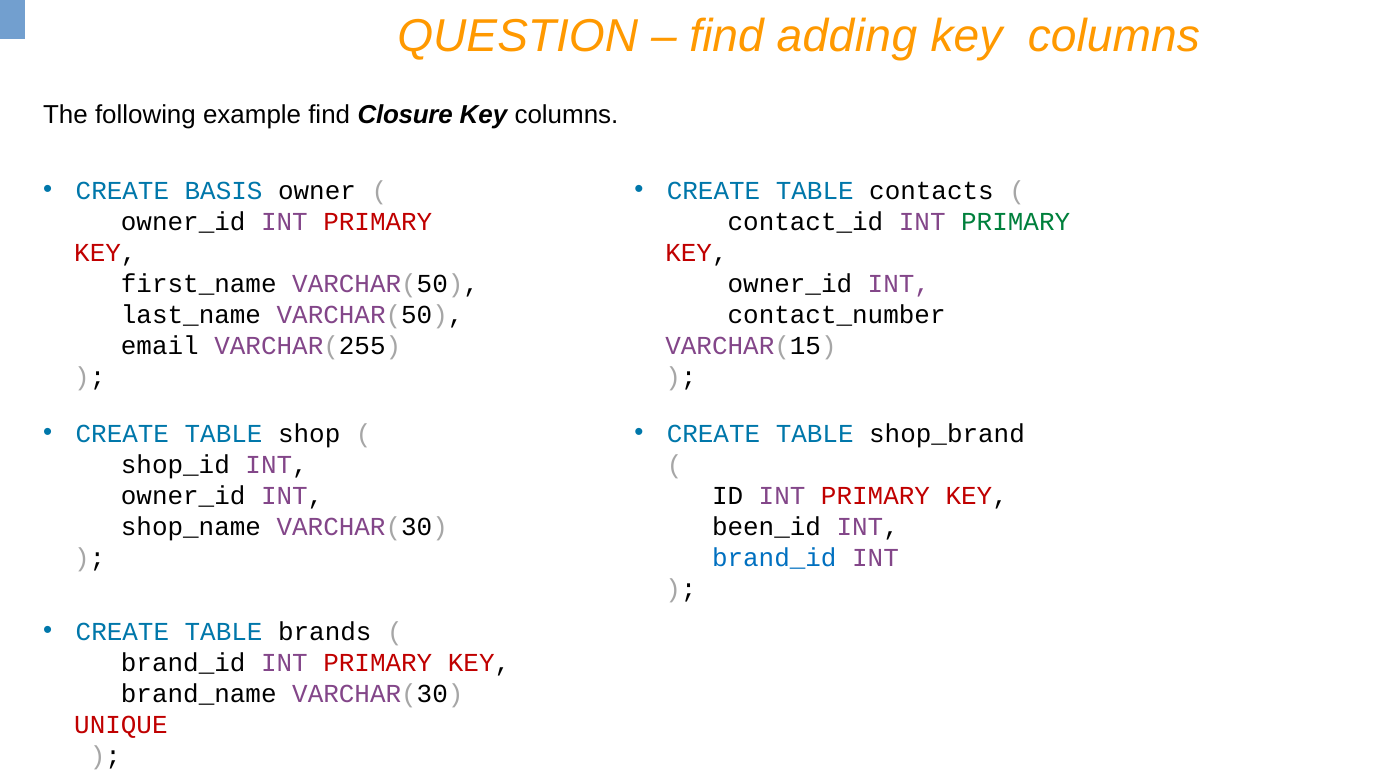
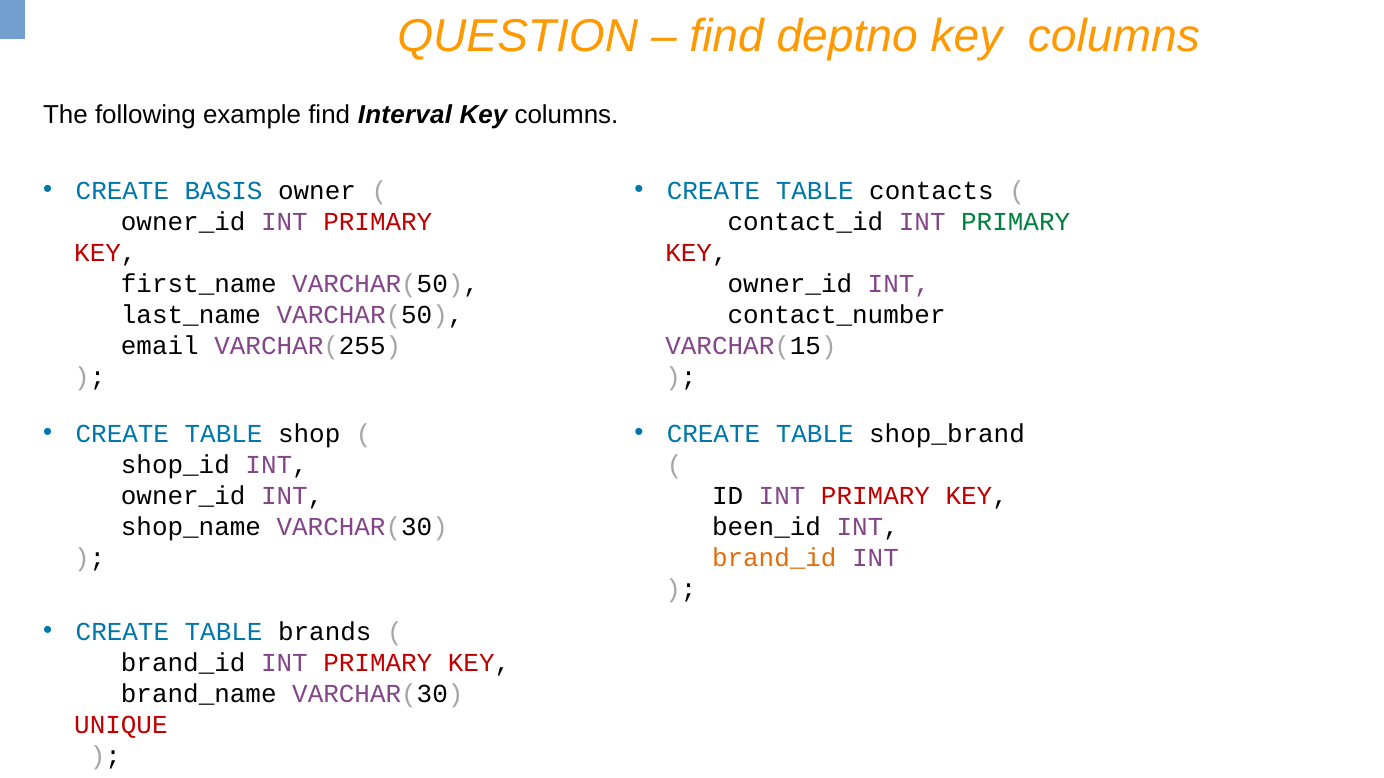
adding: adding -> deptno
Closure: Closure -> Interval
brand_id at (774, 559) colour: blue -> orange
